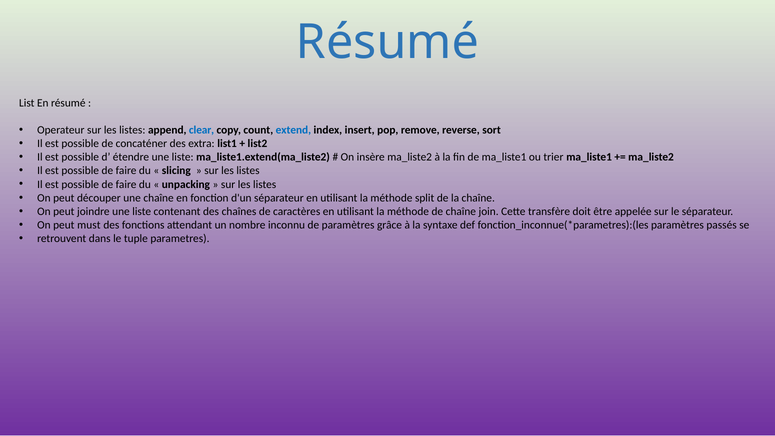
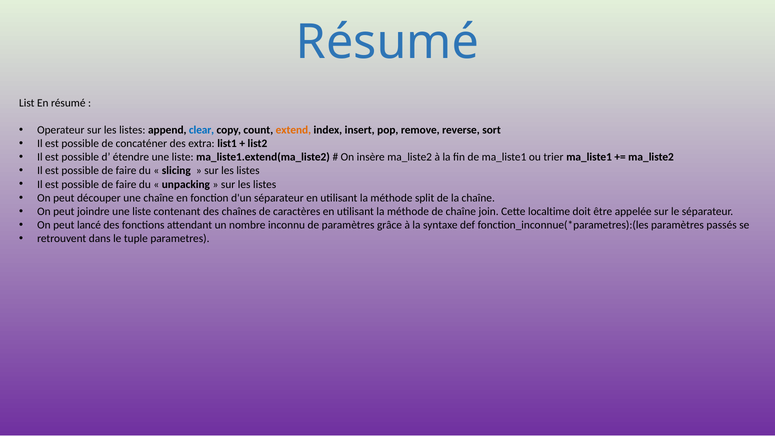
extend colour: blue -> orange
transfère: transfère -> localtime
must: must -> lancé
